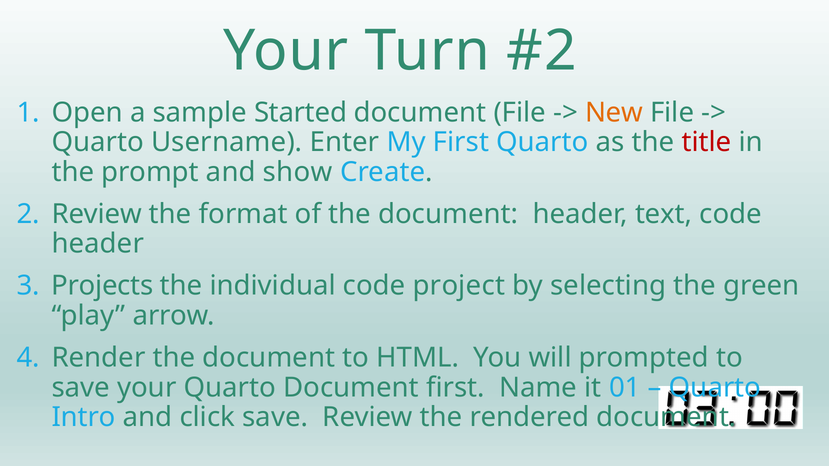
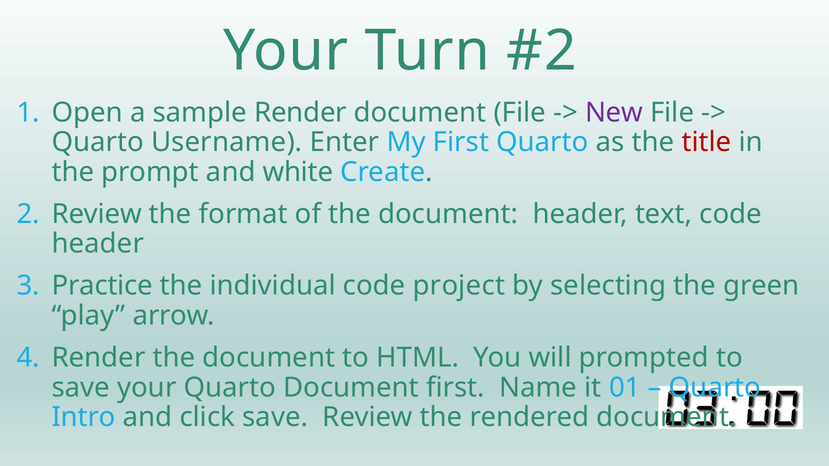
sample Started: Started -> Render
New colour: orange -> purple
show: show -> white
Projects: Projects -> Practice
